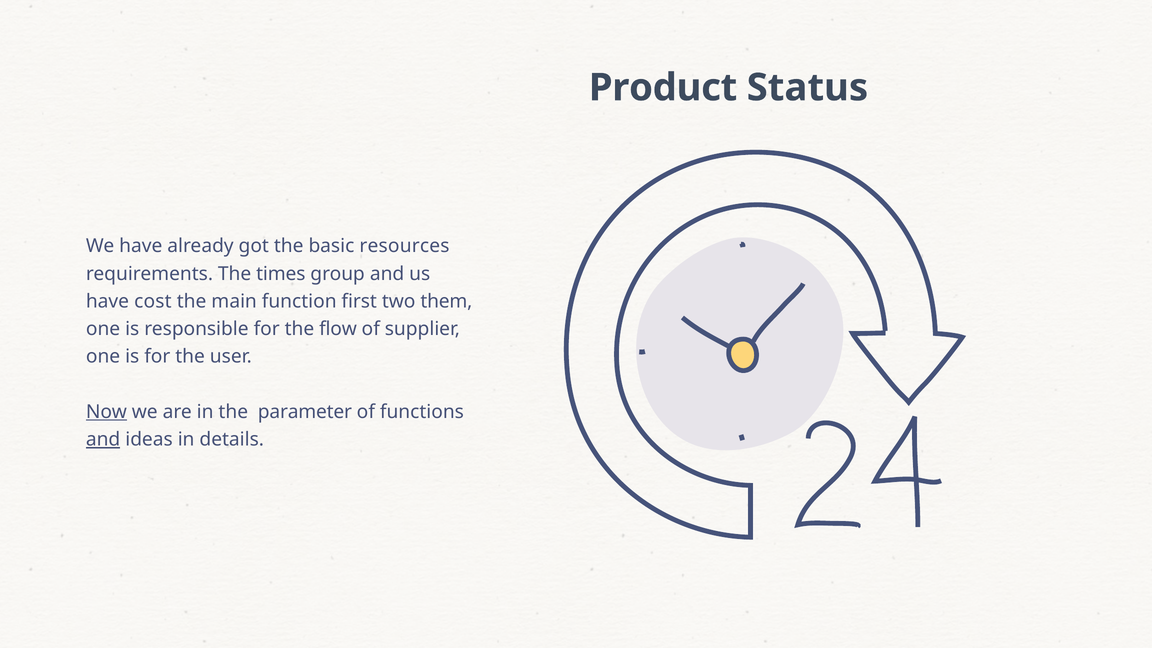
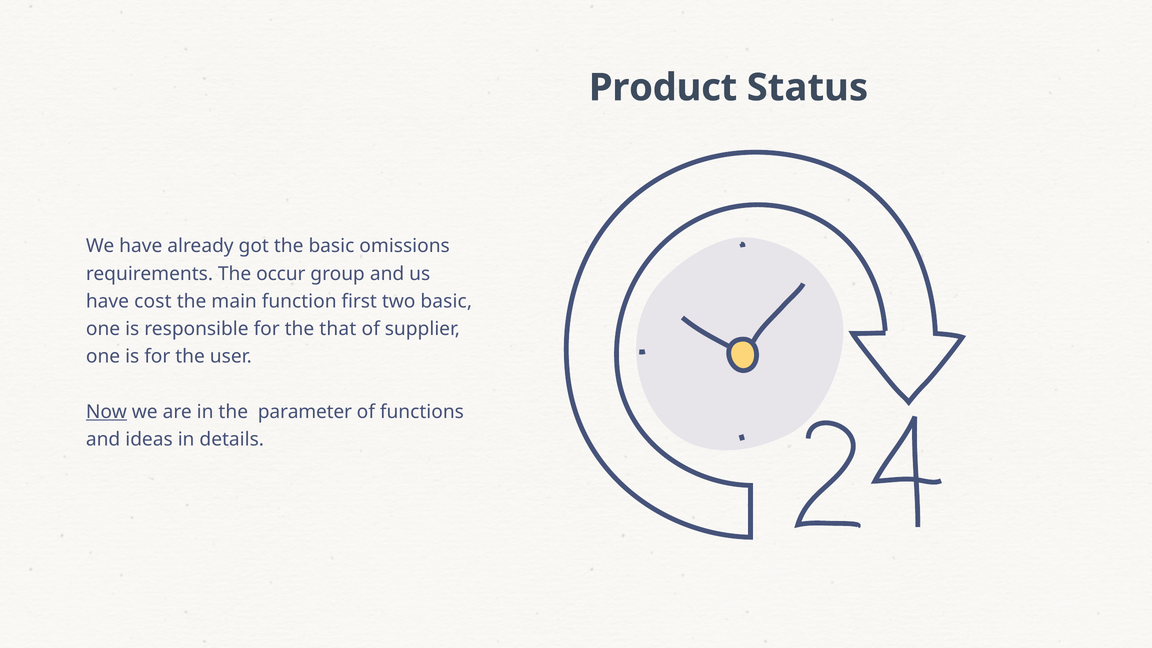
resources: resources -> omissions
times: times -> occur
two them: them -> basic
flow: flow -> that
and at (103, 440) underline: present -> none
